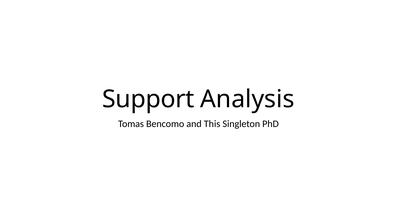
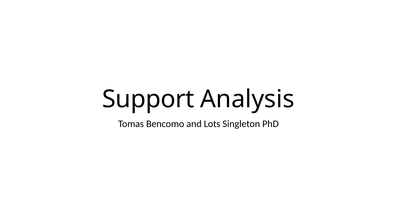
This: This -> Lots
